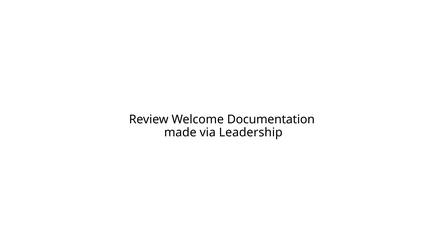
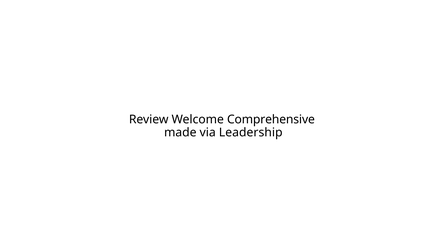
Documentation: Documentation -> Comprehensive
